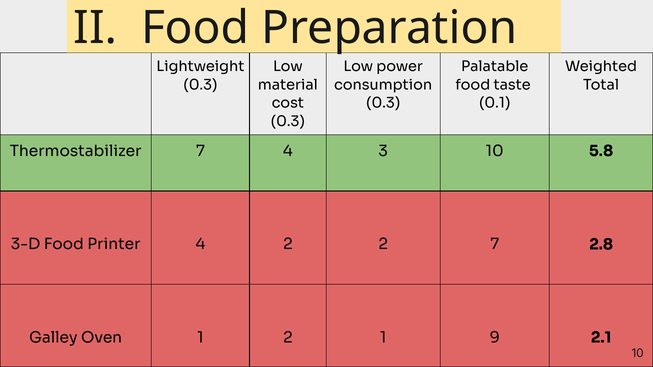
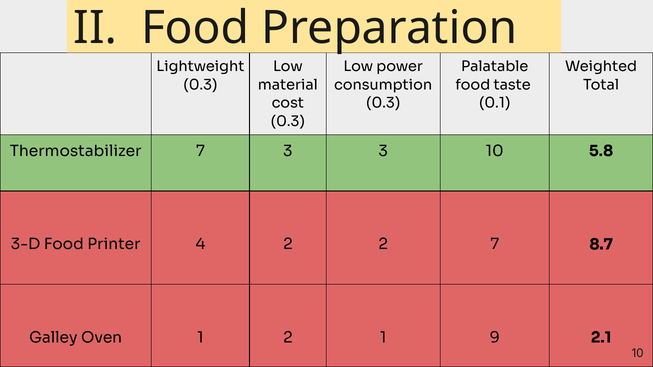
7 4: 4 -> 3
2.8: 2.8 -> 8.7
